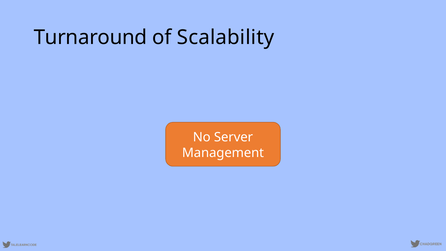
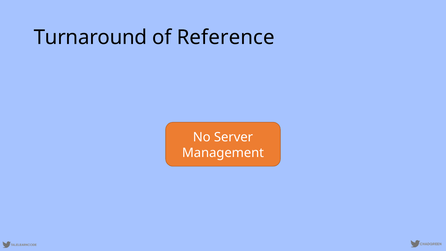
Scalability: Scalability -> Reference
